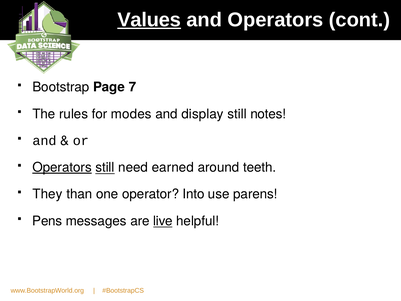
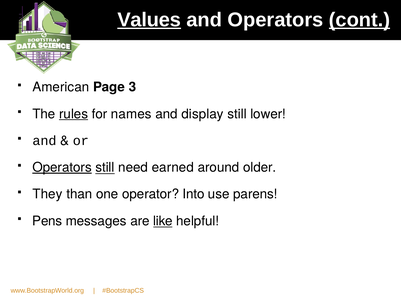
cont underline: none -> present
Bootstrap: Bootstrap -> American
7: 7 -> 3
rules underline: none -> present
modes: modes -> names
notes: notes -> lower
teeth: teeth -> older
live: live -> like
